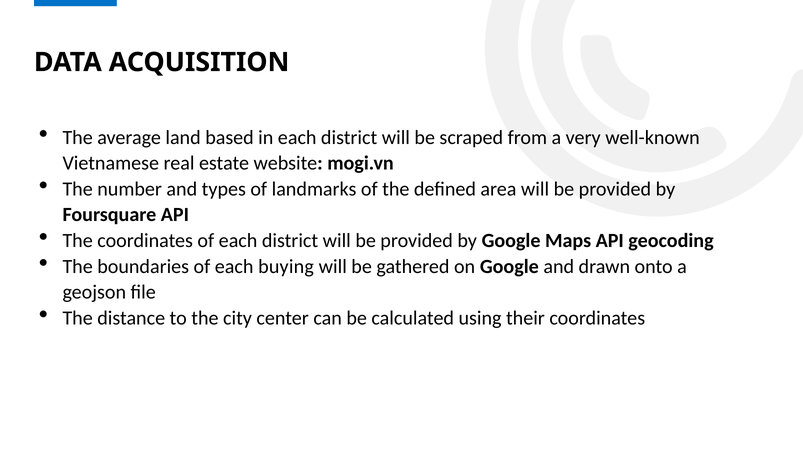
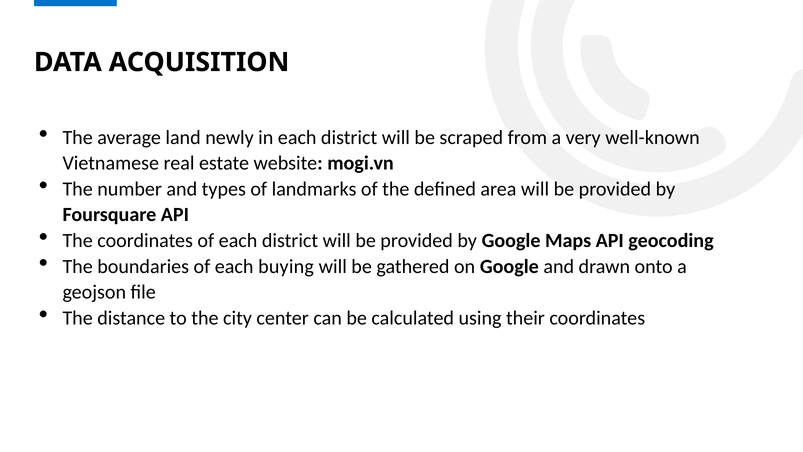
based: based -> newly
